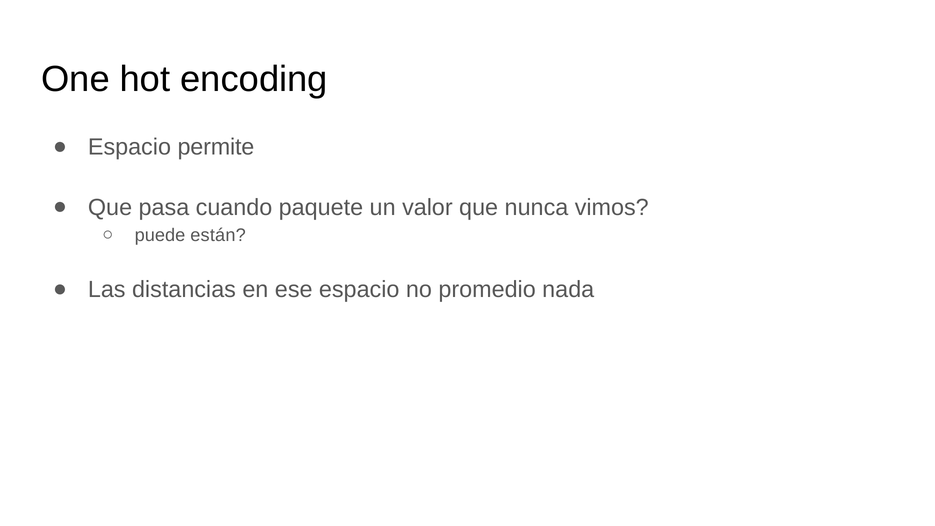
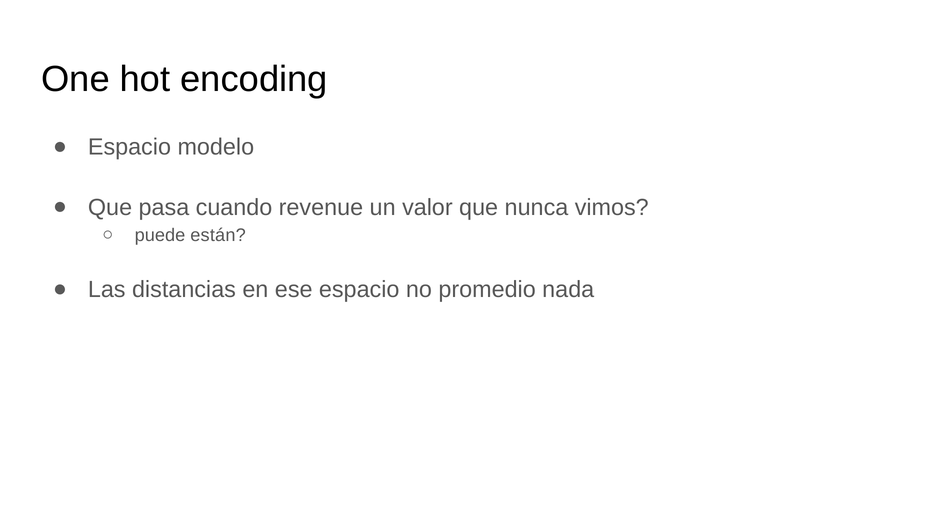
permite: permite -> modelo
paquete: paquete -> revenue
